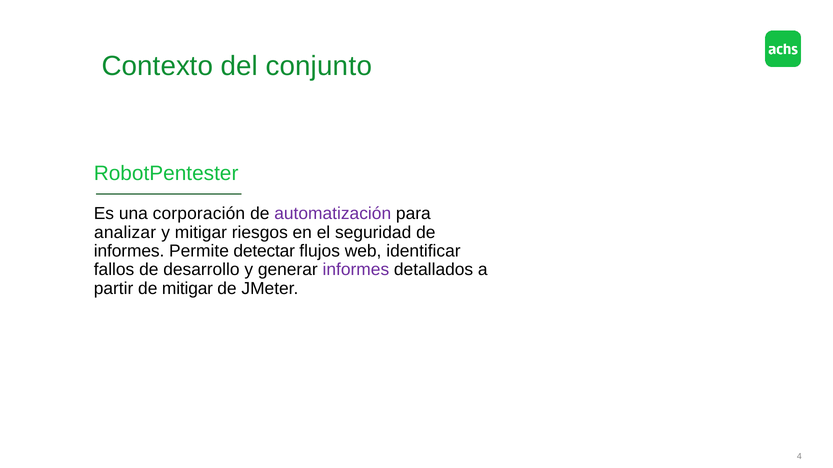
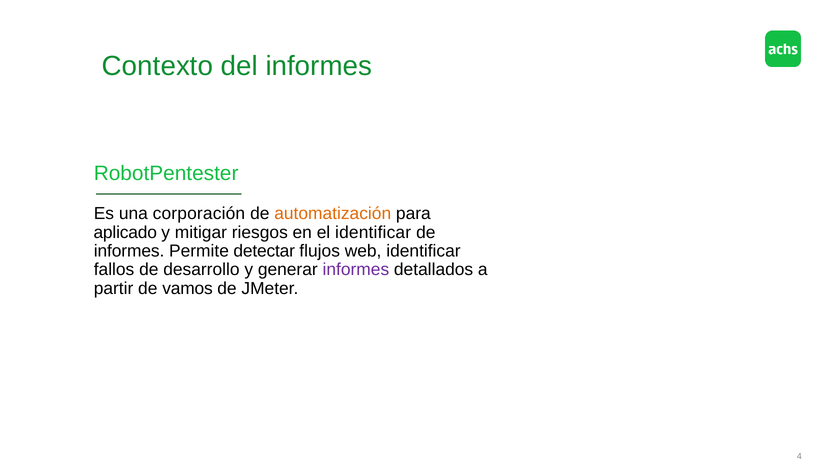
del conjunto: conjunto -> informes
automatización colour: purple -> orange
analizar: analizar -> aplicado
el seguridad: seguridad -> identificar
de mitigar: mitigar -> vamos
